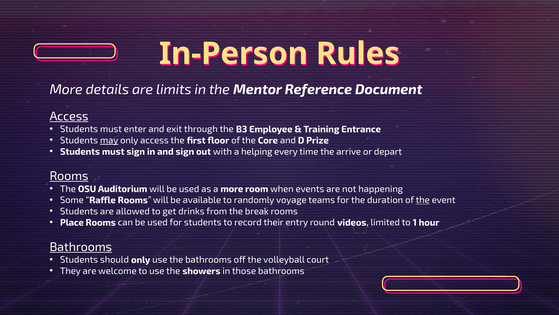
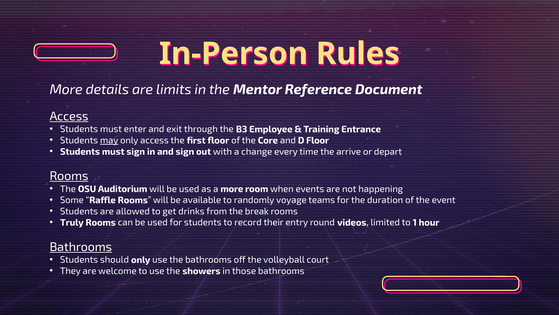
D Prize: Prize -> Floor
helping: helping -> change
the at (423, 200) underline: present -> none
Place: Place -> Truly
